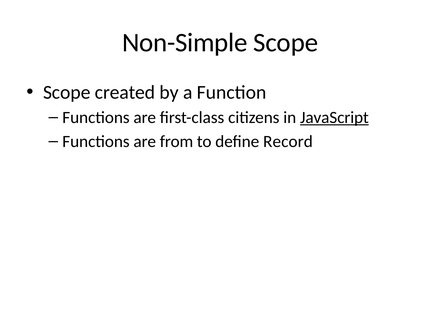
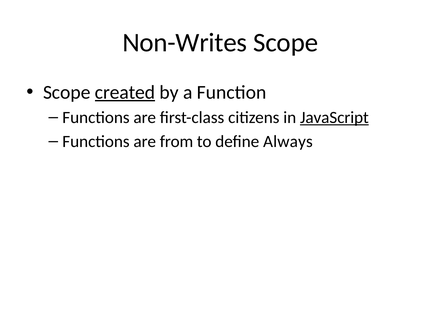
Non-Simple: Non-Simple -> Non-Writes
created underline: none -> present
Record: Record -> Always
